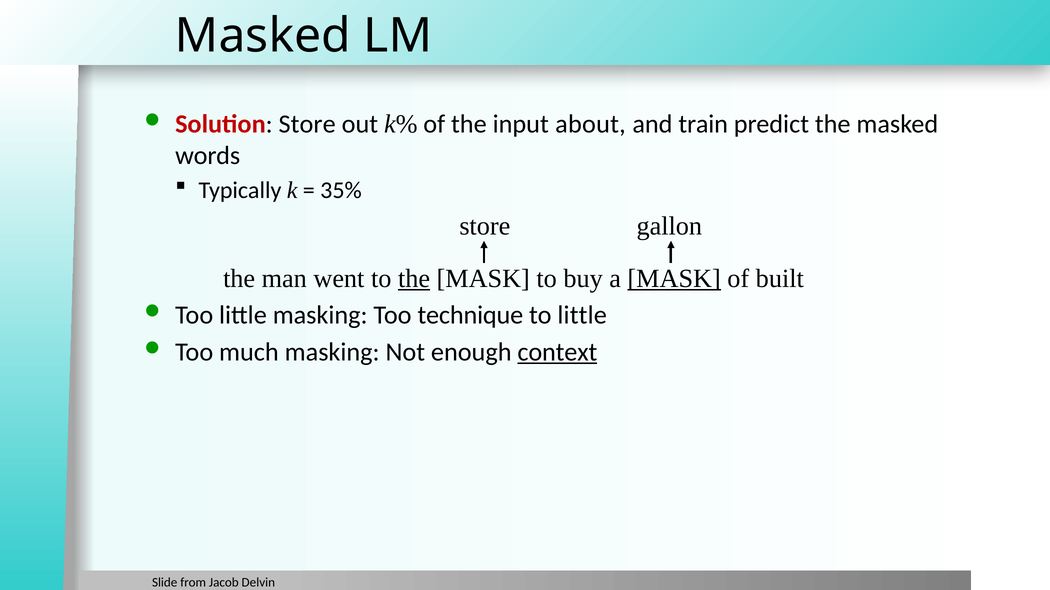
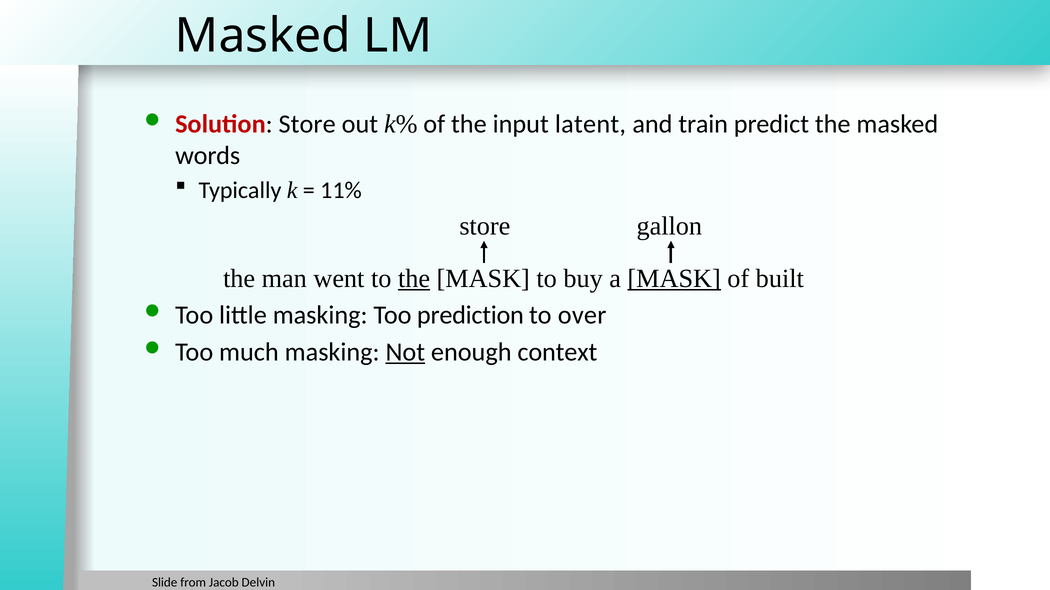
about: about -> latent
35%: 35% -> 11%
technique: technique -> prediction
to little: little -> over
Not underline: none -> present
context underline: present -> none
